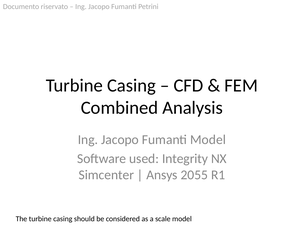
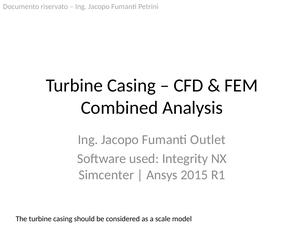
Fumanti Model: Model -> Outlet
2055: 2055 -> 2015
